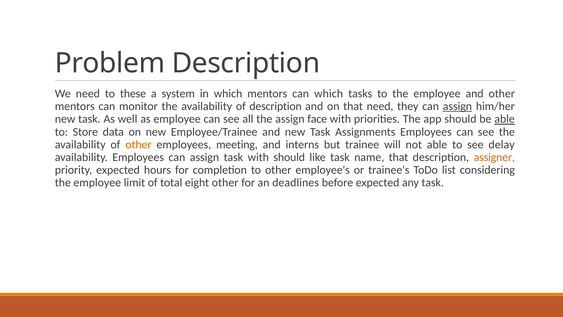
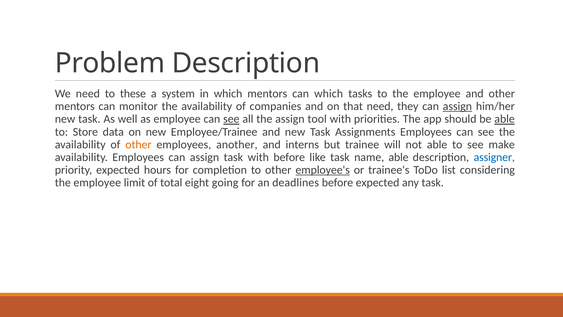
of description: description -> companies
see at (231, 119) underline: none -> present
face: face -> tool
meeting: meeting -> another
delay: delay -> make
with should: should -> before
name that: that -> able
assigner colour: orange -> blue
employee's underline: none -> present
eight other: other -> going
